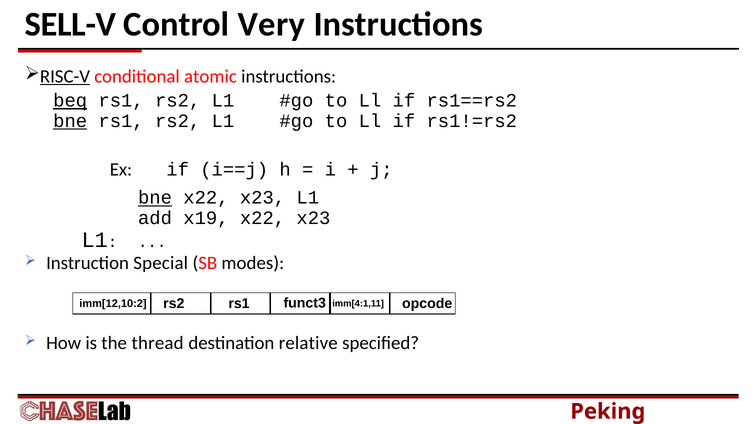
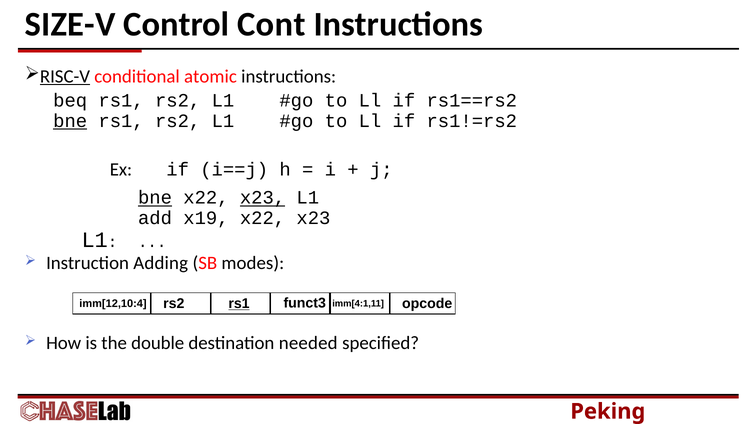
SELL-V: SELL-V -> SIZE-V
Very: Very -> Cont
beq underline: present -> none
x23 at (263, 198) underline: none -> present
Special: Special -> Adding
imm[12,10:2: imm[12,10:2 -> imm[12,10:4
rs1 at (239, 304) underline: none -> present
thread: thread -> double
relative: relative -> needed
